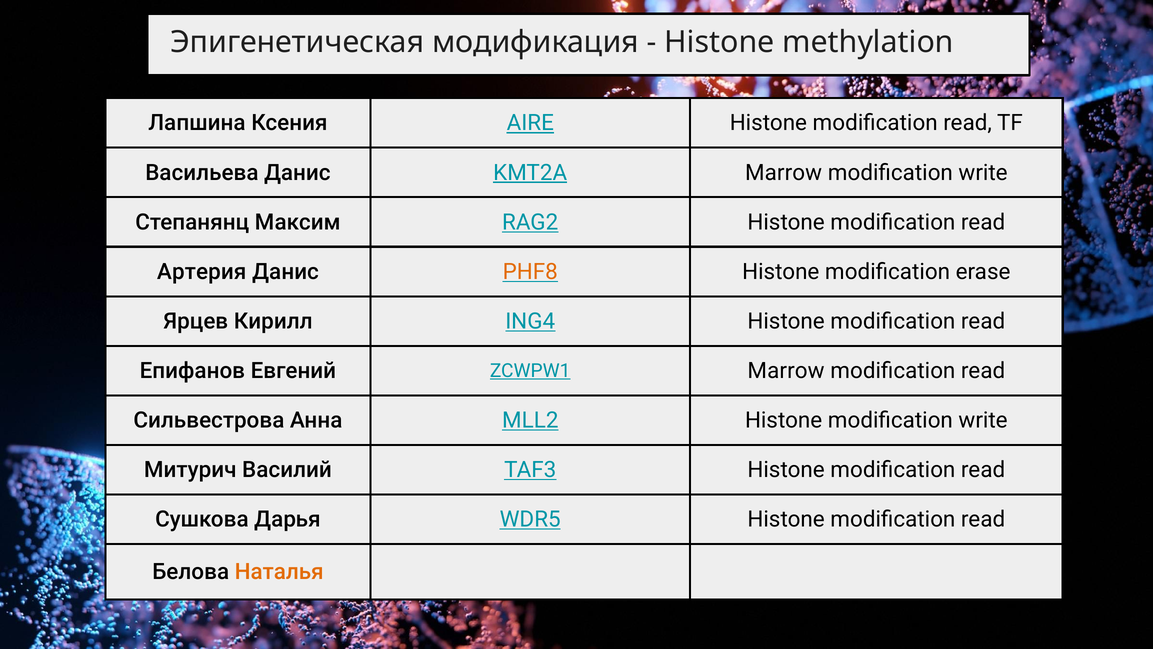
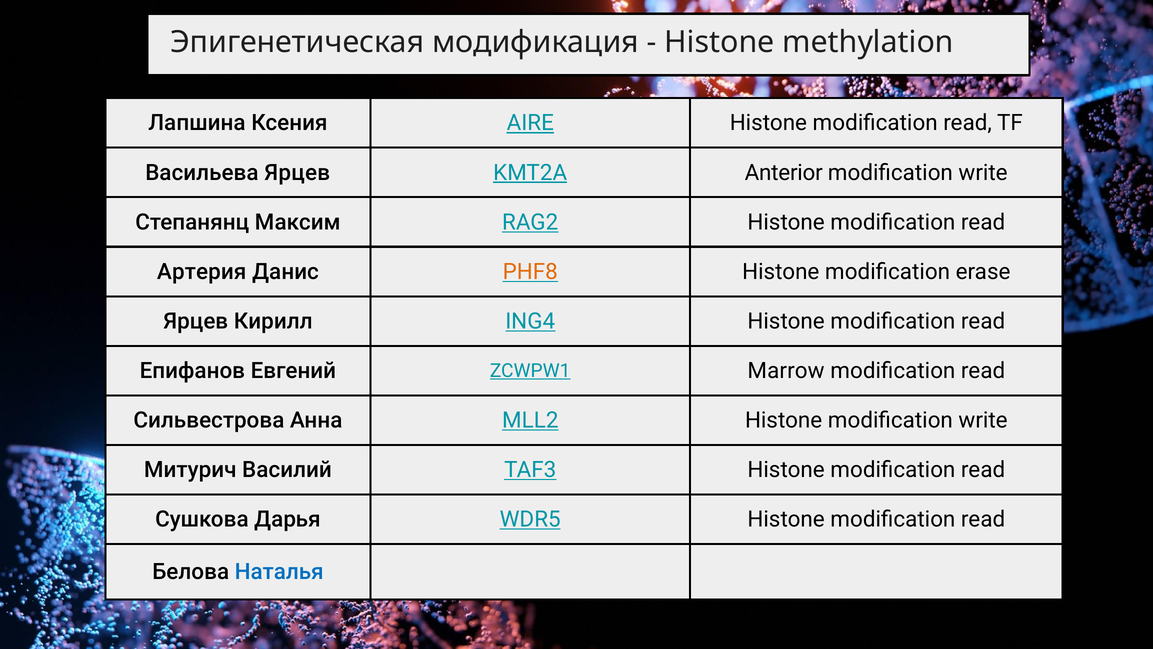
Васильева Данис: Данис -> Ярцев
KMT2A Marrow: Marrow -> Anterior
Наталья colour: orange -> blue
